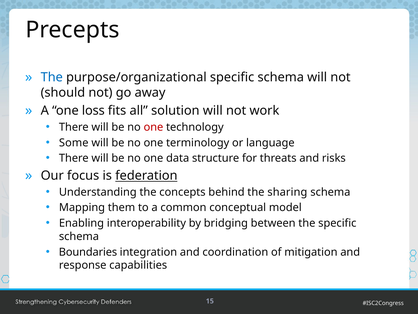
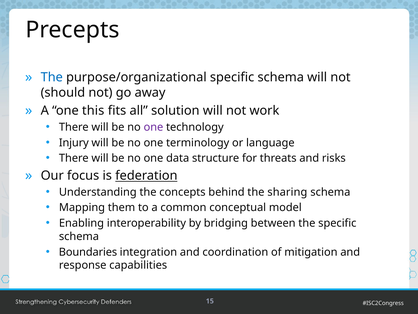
loss: loss -> this
one at (153, 127) colour: red -> purple
Some: Some -> Injury
